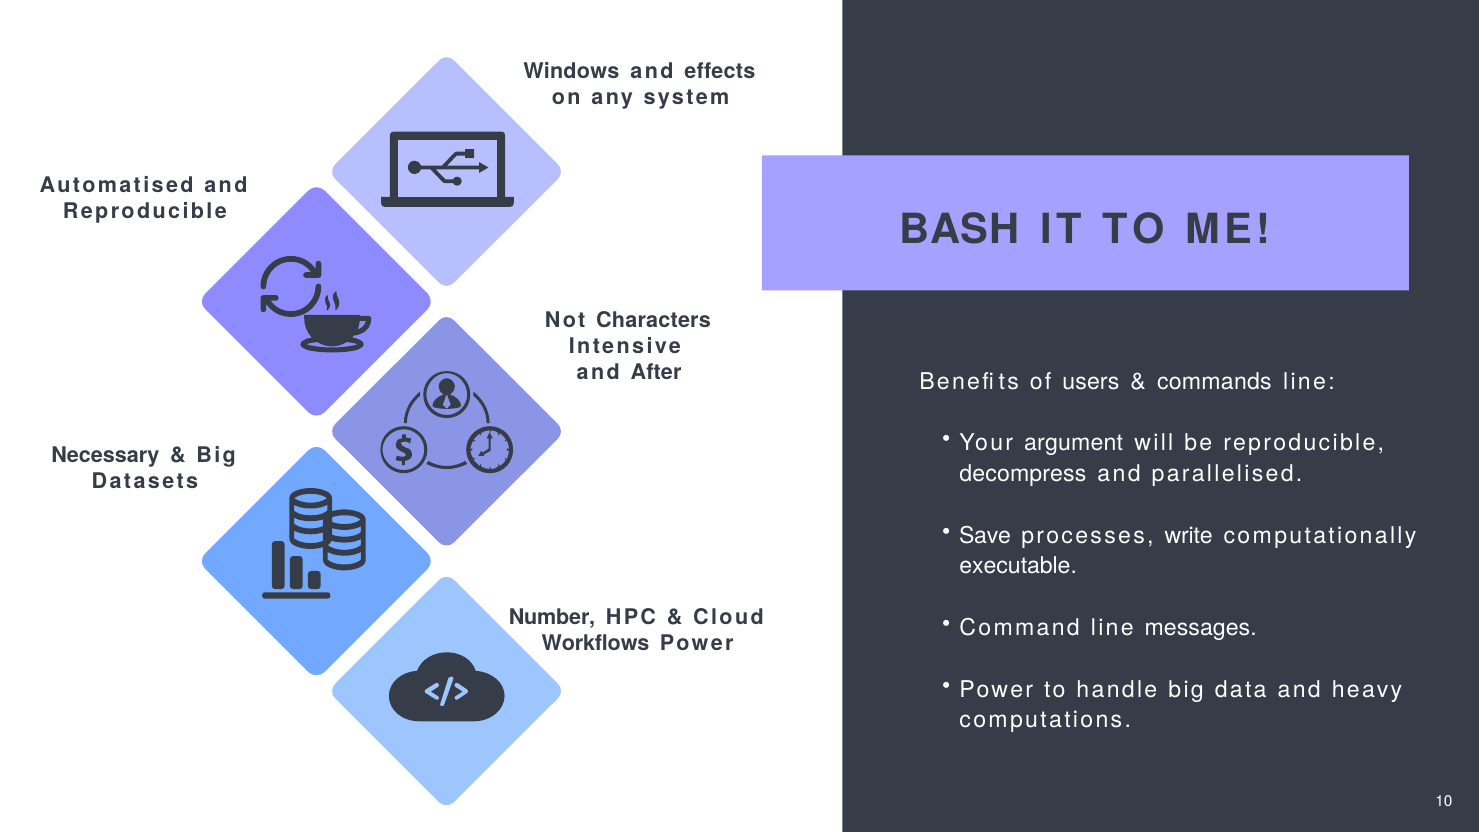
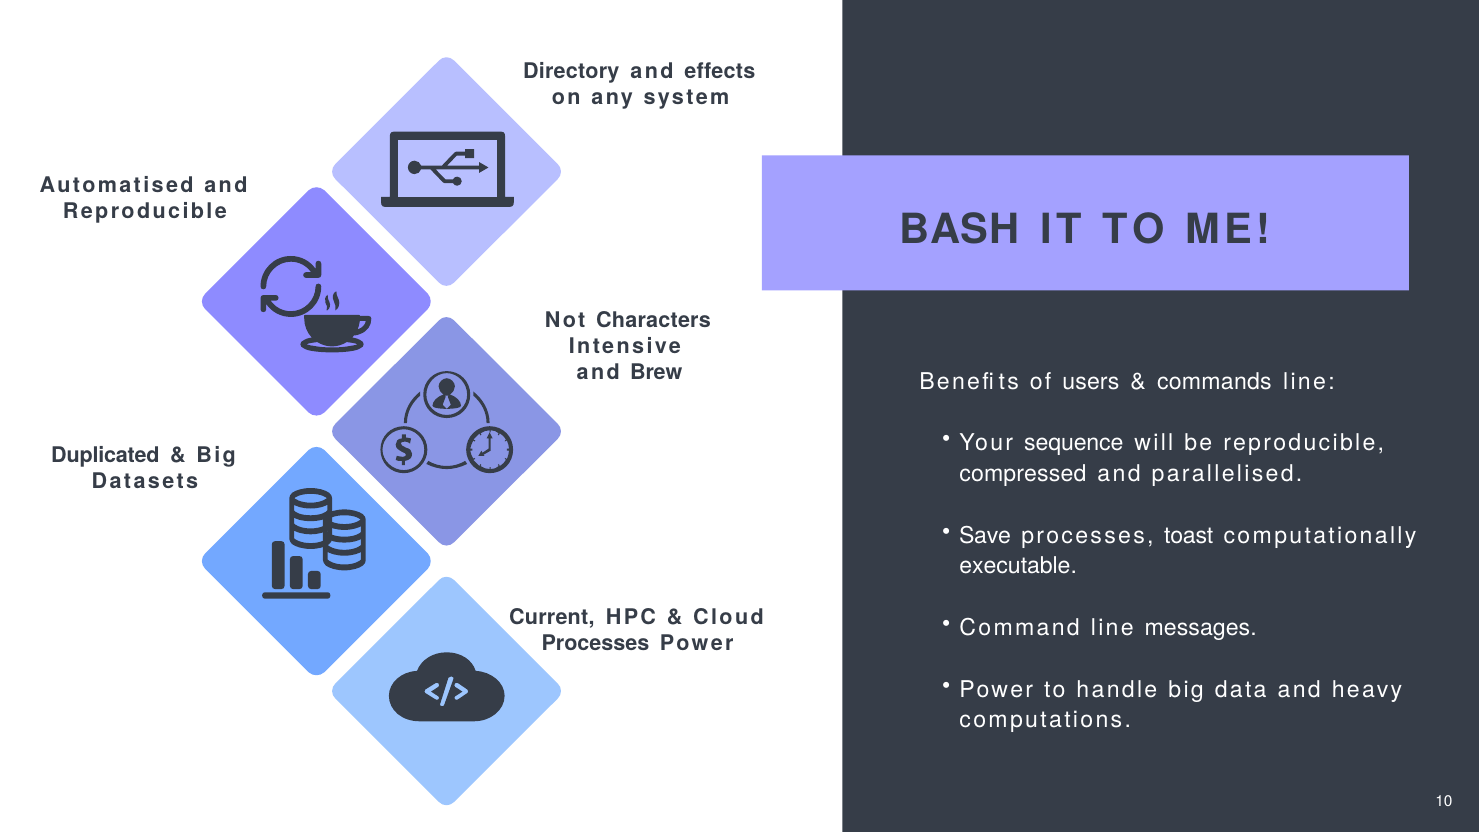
Windows: Windows -> Directory
After: After -> Brew
argument: argument -> sequence
Necessary: Necessary -> Duplicated
decompress: decompress -> compressed
write: write -> toast
Number: Number -> Current
Workflows at (595, 644): Workflows -> Processes
